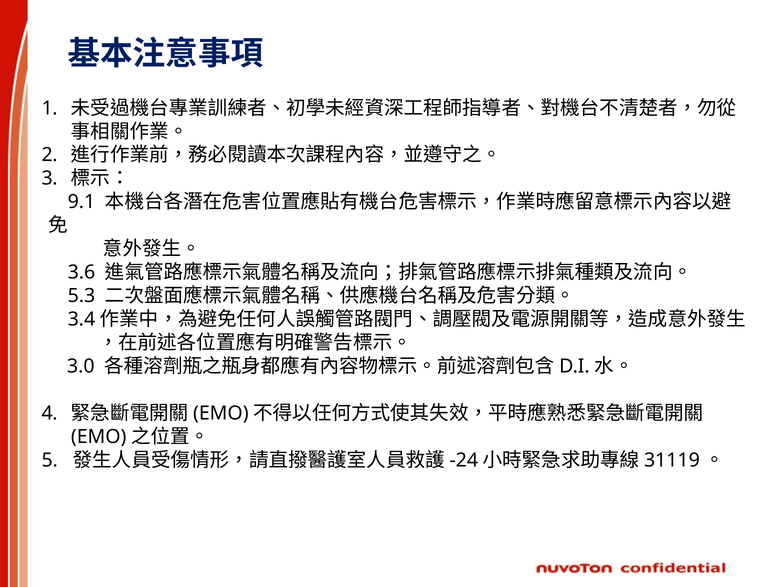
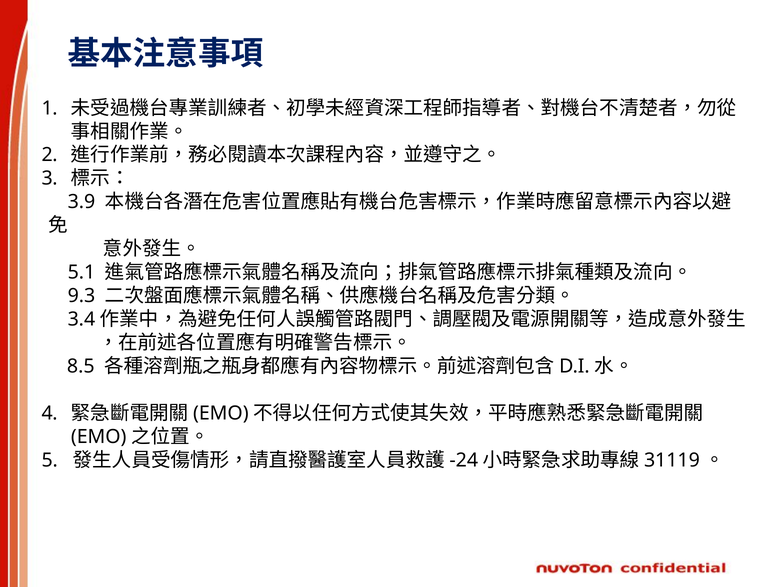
9.1: 9.1 -> 3.9
3.6: 3.6 -> 5.1
5.3: 5.3 -> 9.3
3.0: 3.0 -> 8.5
